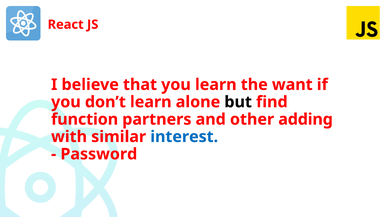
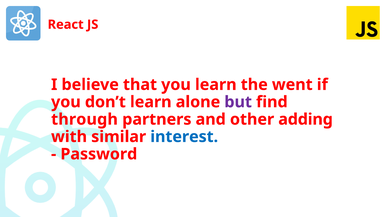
want: want -> went
but colour: black -> purple
function: function -> through
